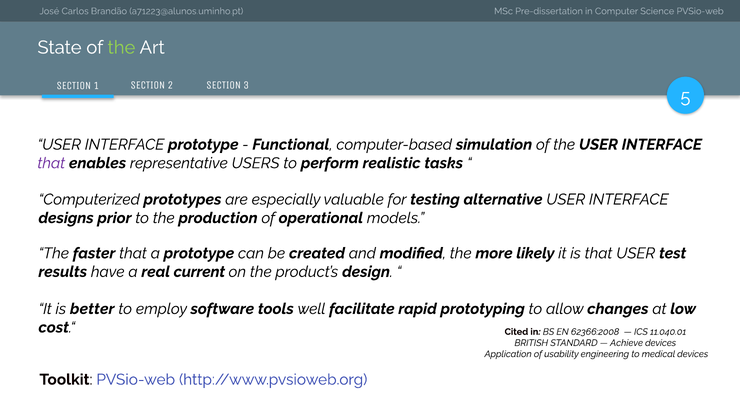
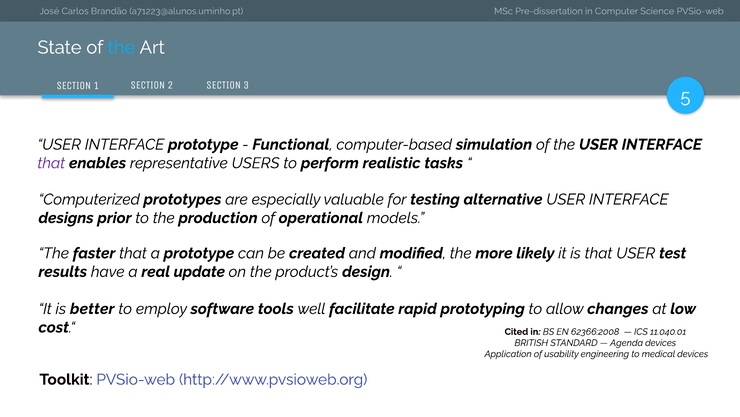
the at (121, 47) colour: light green -> light blue
current: current -> update
Achieve: Achieve -> Agenda
